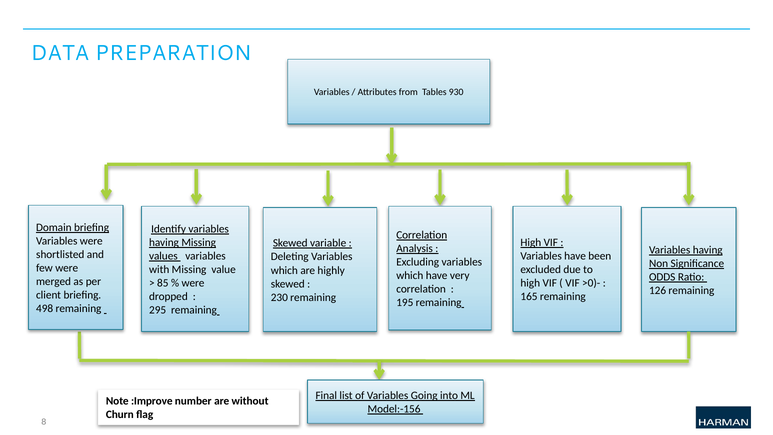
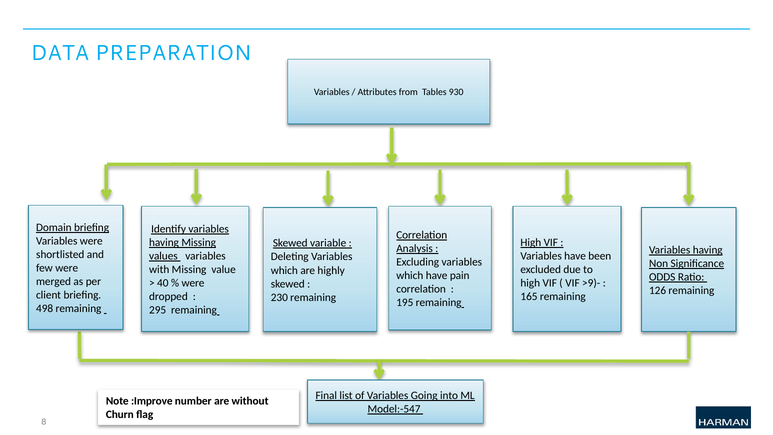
very: very -> pain
85: 85 -> 40
>0)-: >0)- -> >9)-
Model:-156: Model:-156 -> Model:-547
